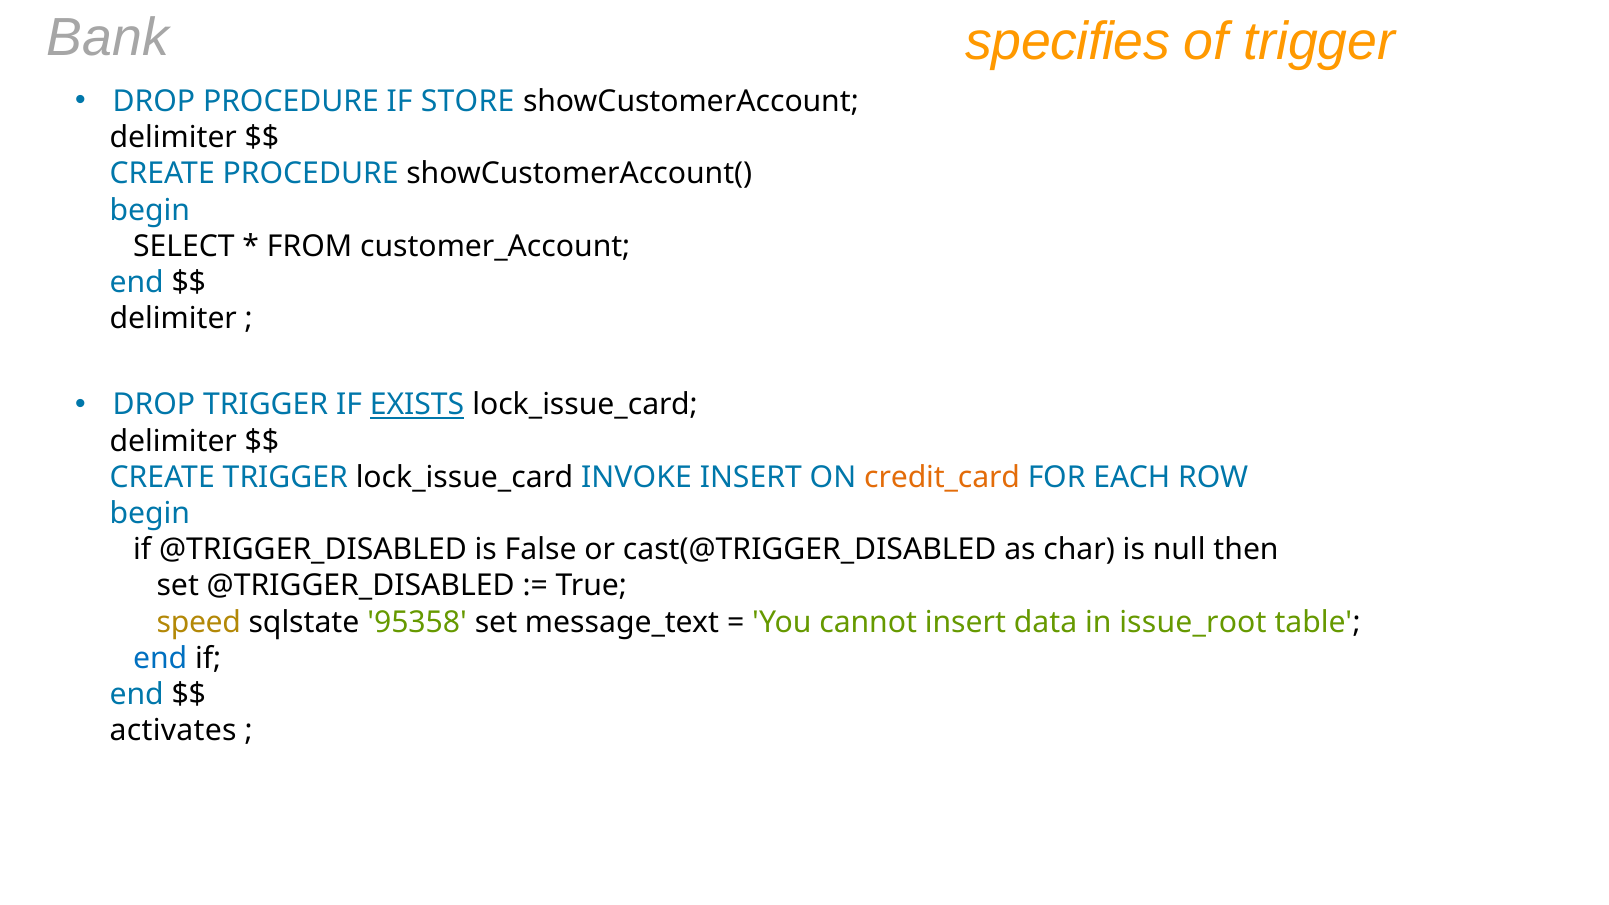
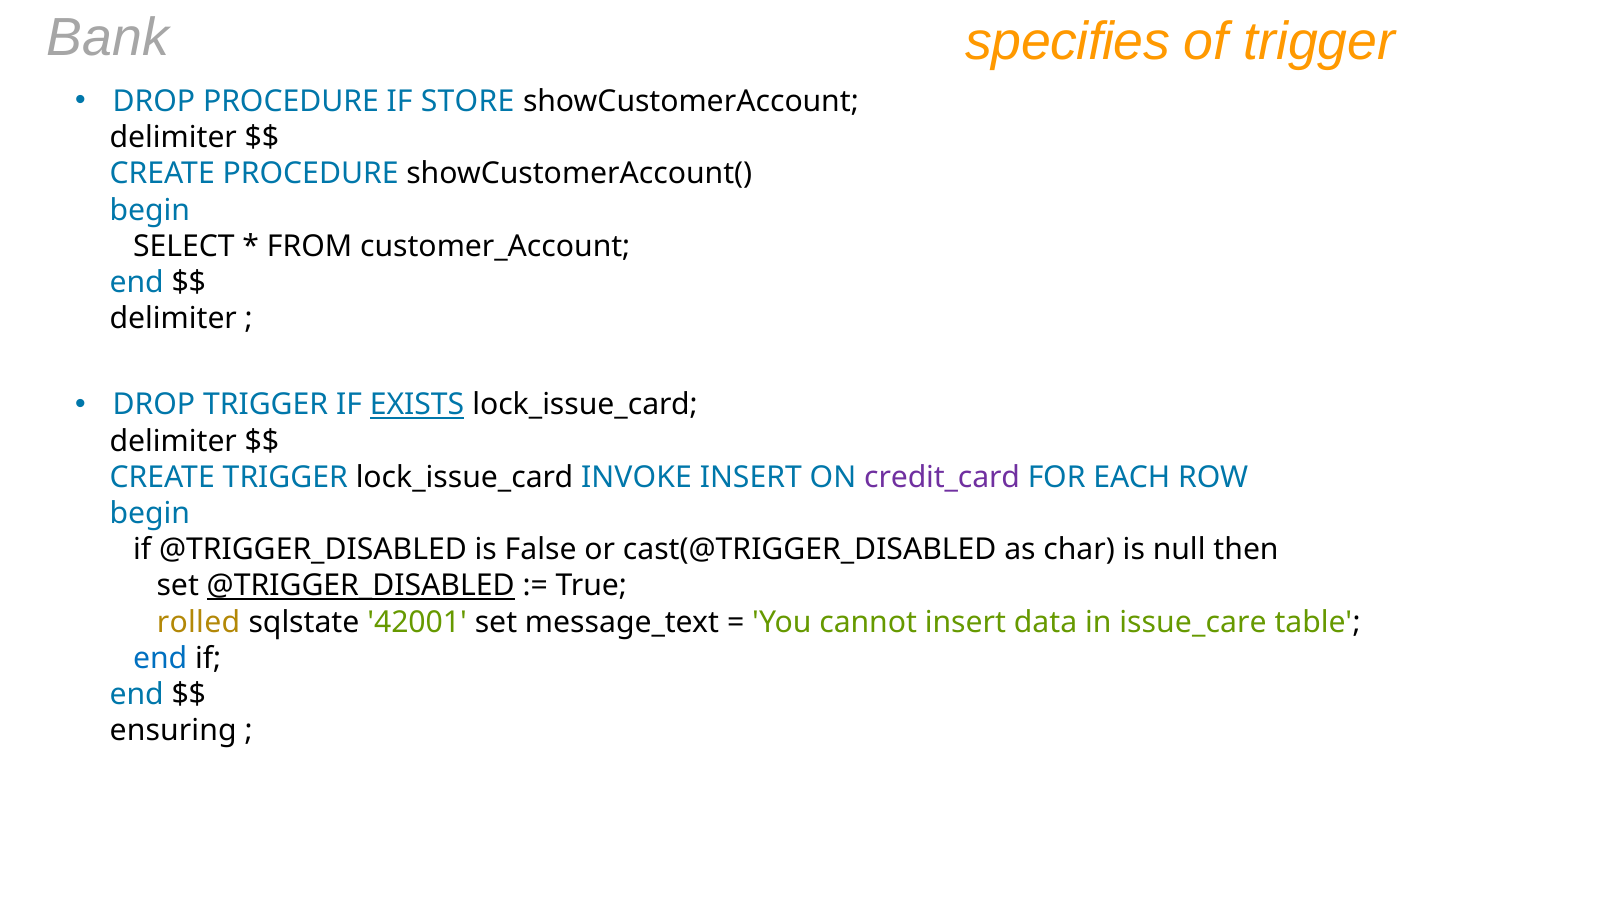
credit_card colour: orange -> purple
@TRIGGER_DISABLED at (361, 586) underline: none -> present
speed: speed -> rolled
95358: 95358 -> 42001
issue_root: issue_root -> issue_care
activates: activates -> ensuring
